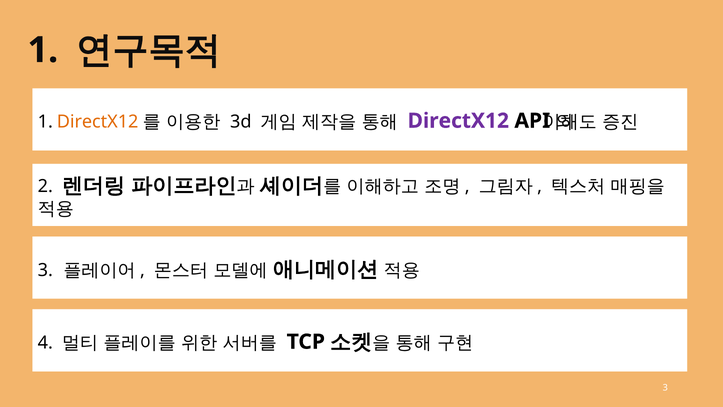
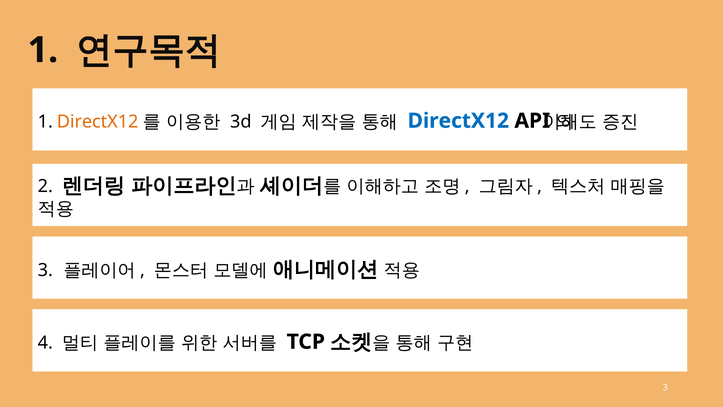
DirectX12 at (458, 121) colour: purple -> blue
